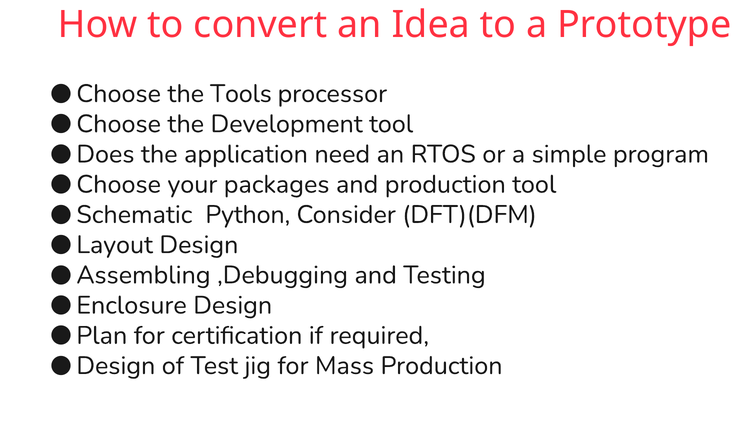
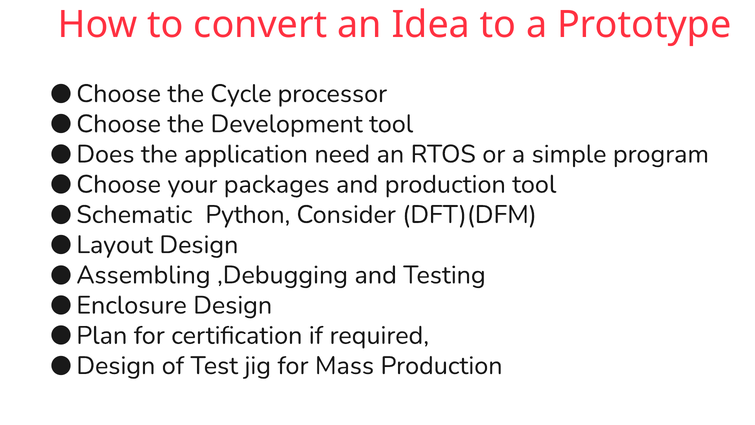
Tools: Tools -> Cycle
